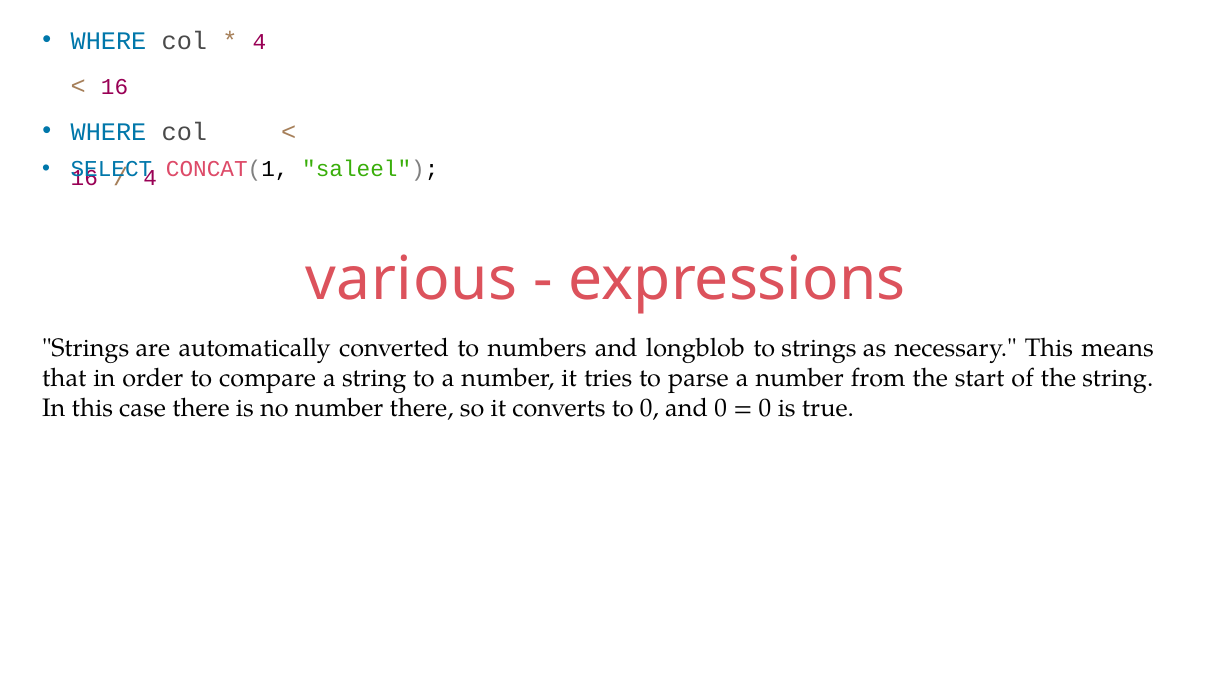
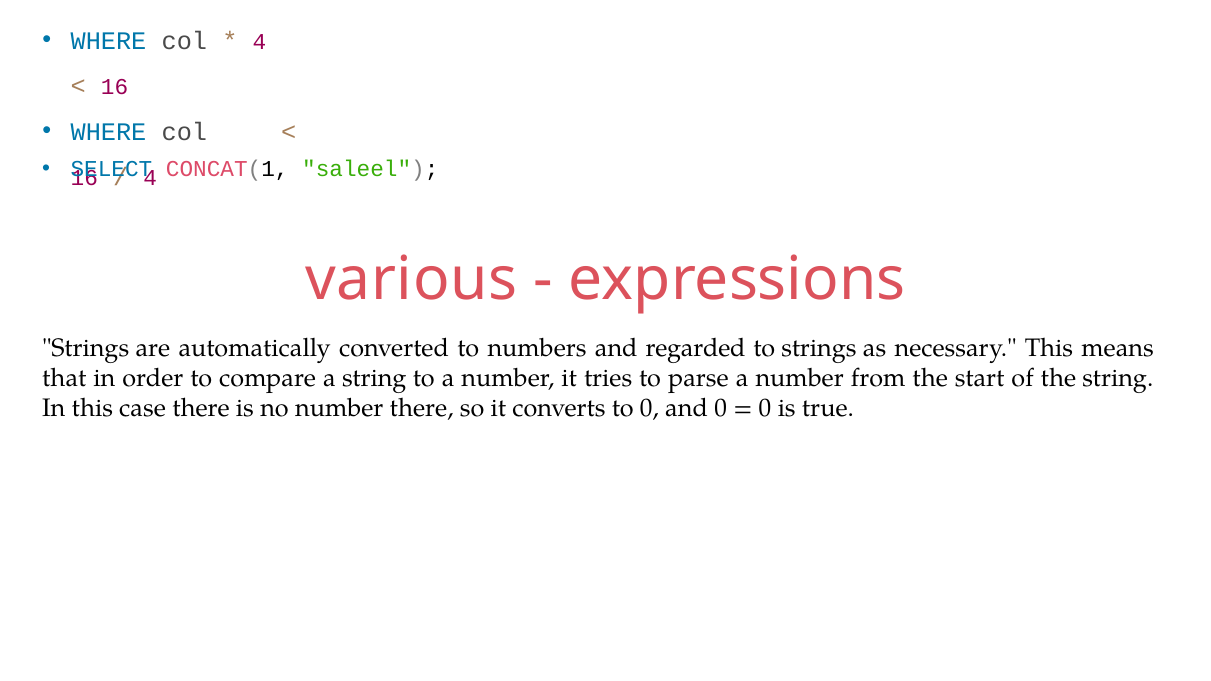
longblob: longblob -> regarded
